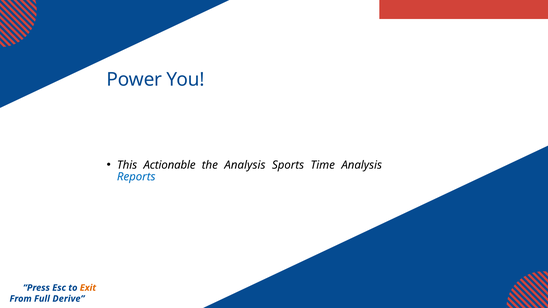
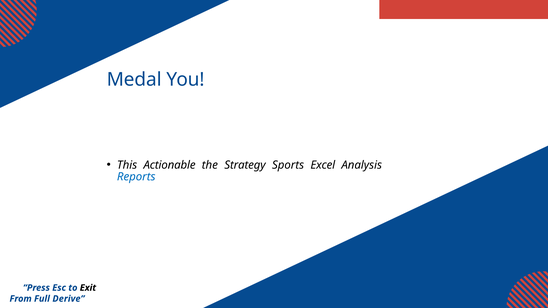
Power: Power -> Medal
the Analysis: Analysis -> Strategy
Time: Time -> Excel
Exit colour: orange -> black
